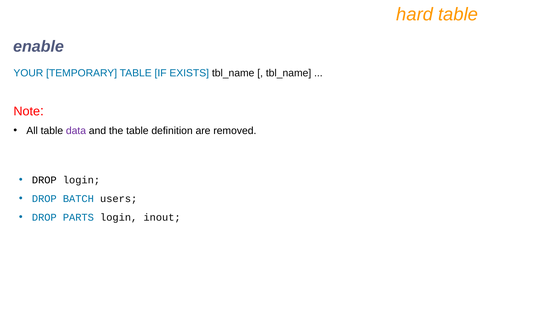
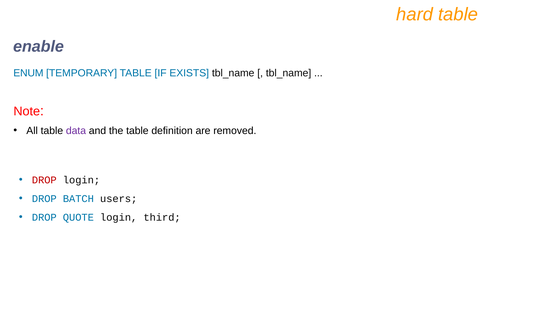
YOUR: YOUR -> ENUM
DROP at (44, 180) colour: black -> red
PARTS: PARTS -> QUOTE
inout: inout -> third
